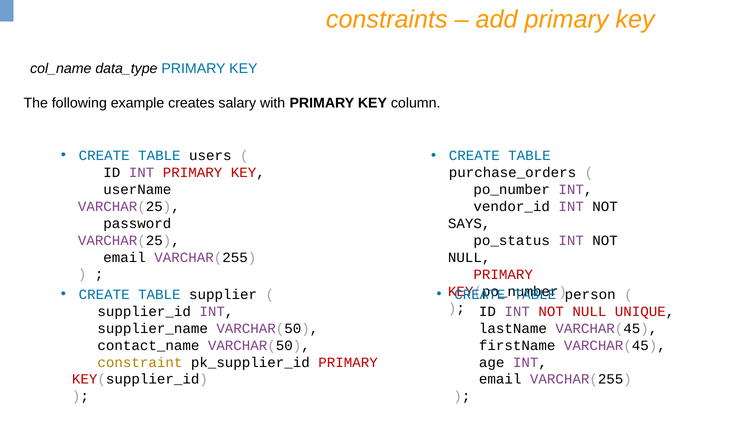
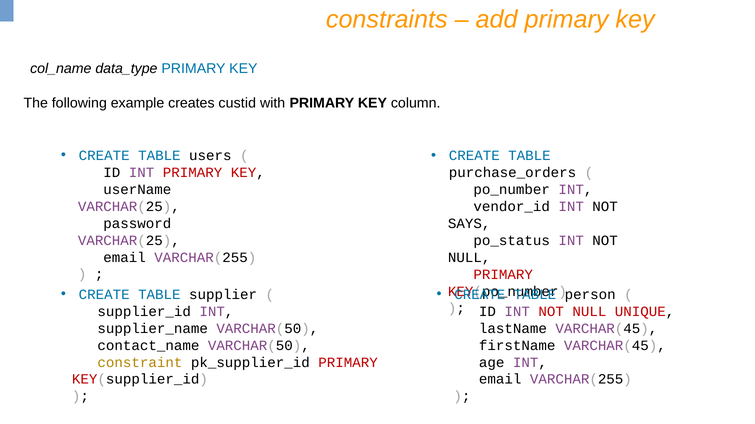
salary: salary -> custid
